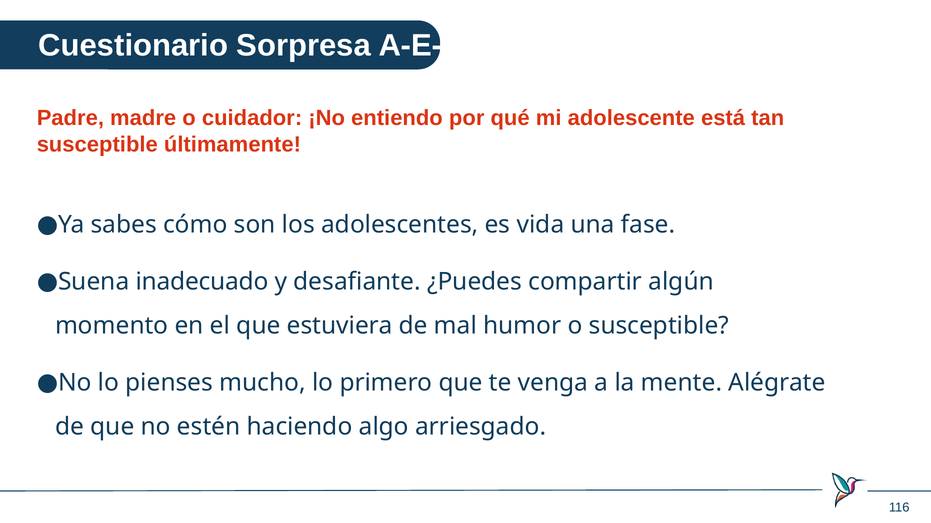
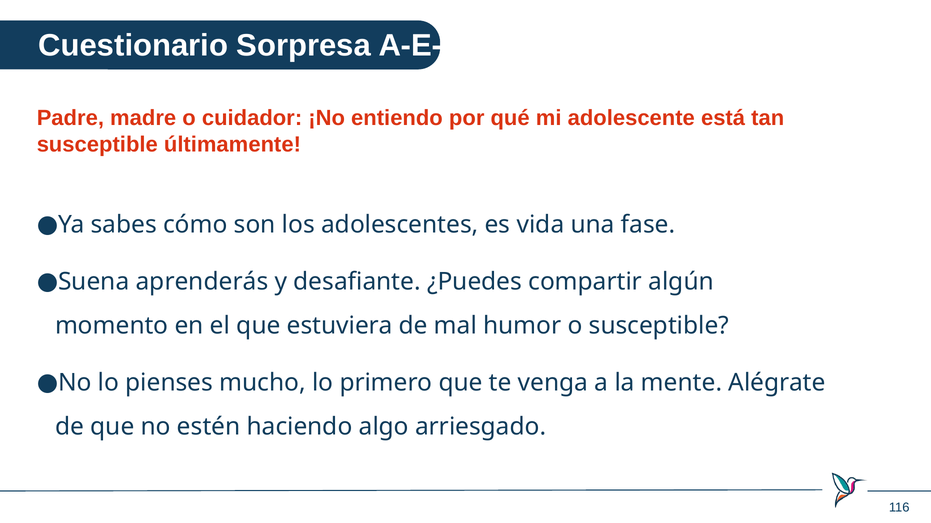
inadecuado: inadecuado -> aprenderás
